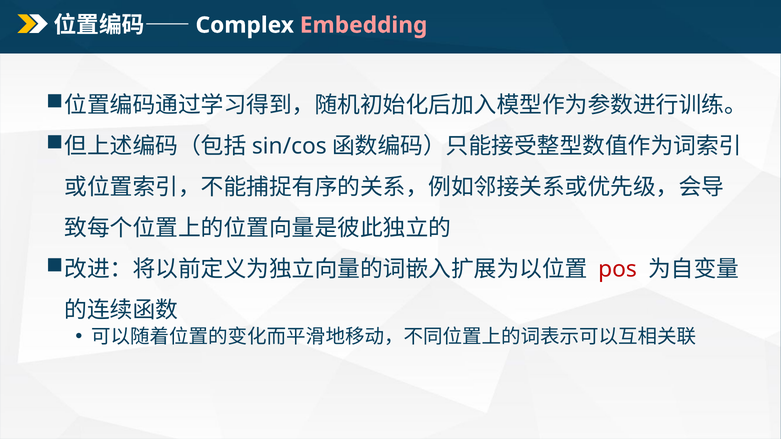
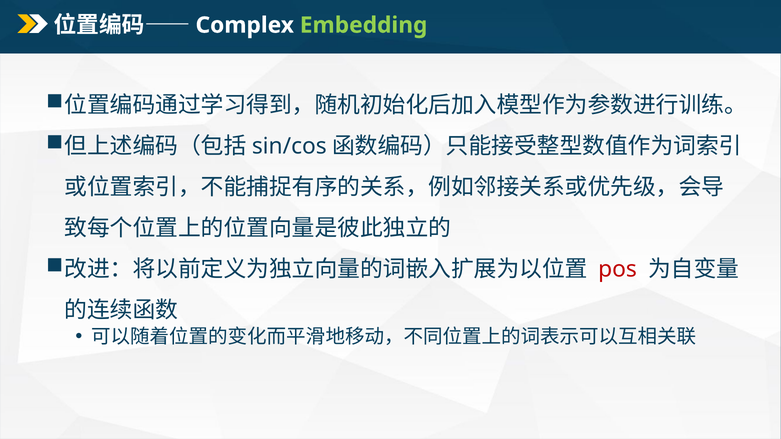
Embedding colour: pink -> light green
